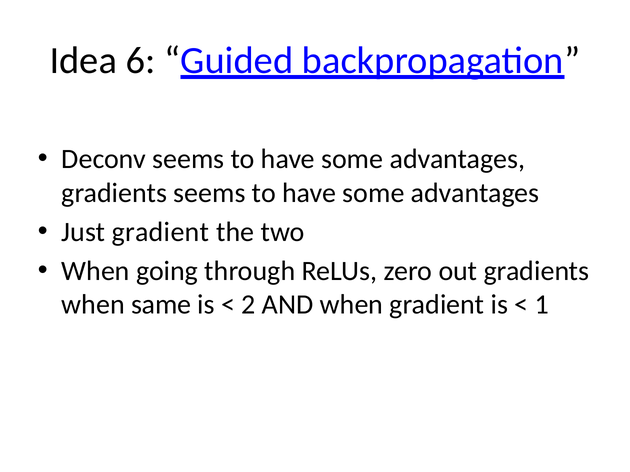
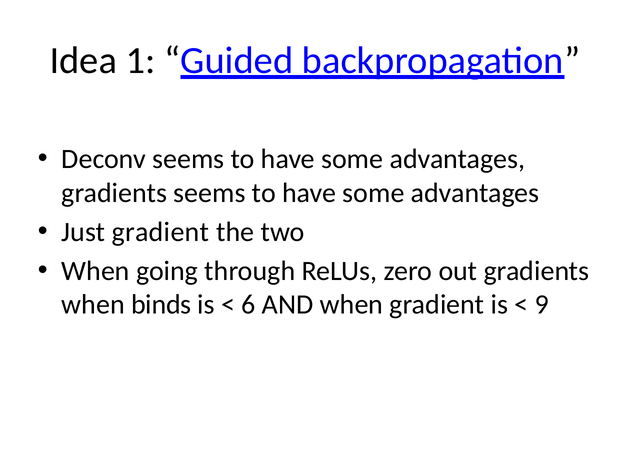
6: 6 -> 1
same: same -> binds
2: 2 -> 6
1: 1 -> 9
